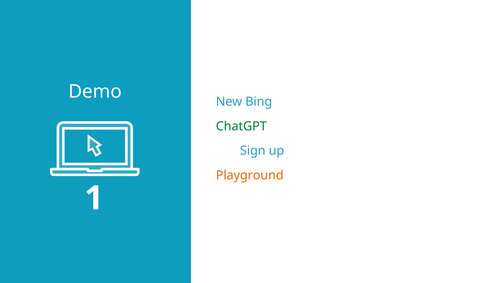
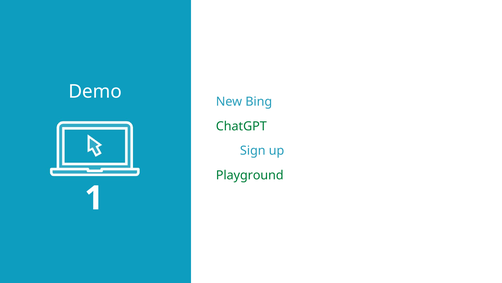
Playground colour: orange -> green
